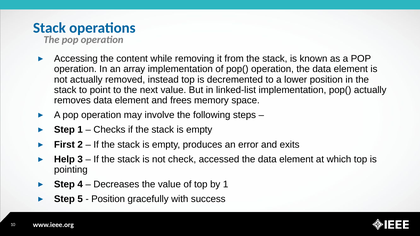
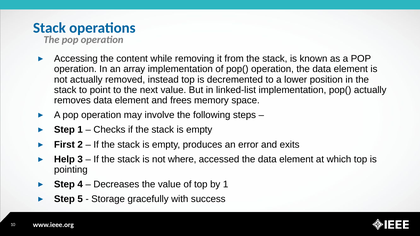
check: check -> where
Position at (108, 199): Position -> Storage
